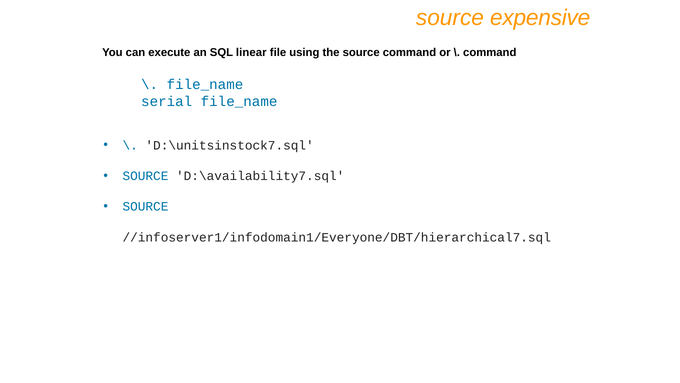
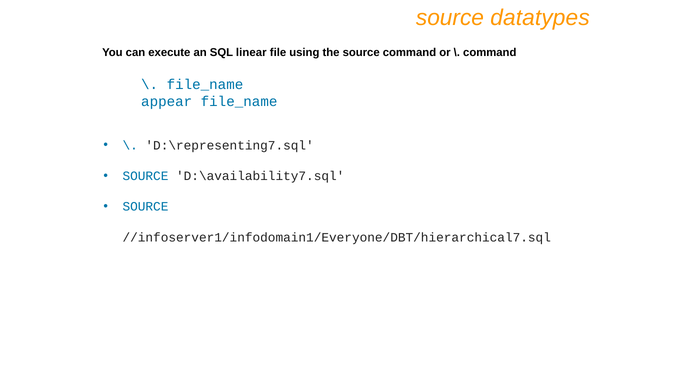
expensive: expensive -> datatypes
serial: serial -> appear
D:\unitsinstock7.sql: D:\unitsinstock7.sql -> D:\representing7.sql
